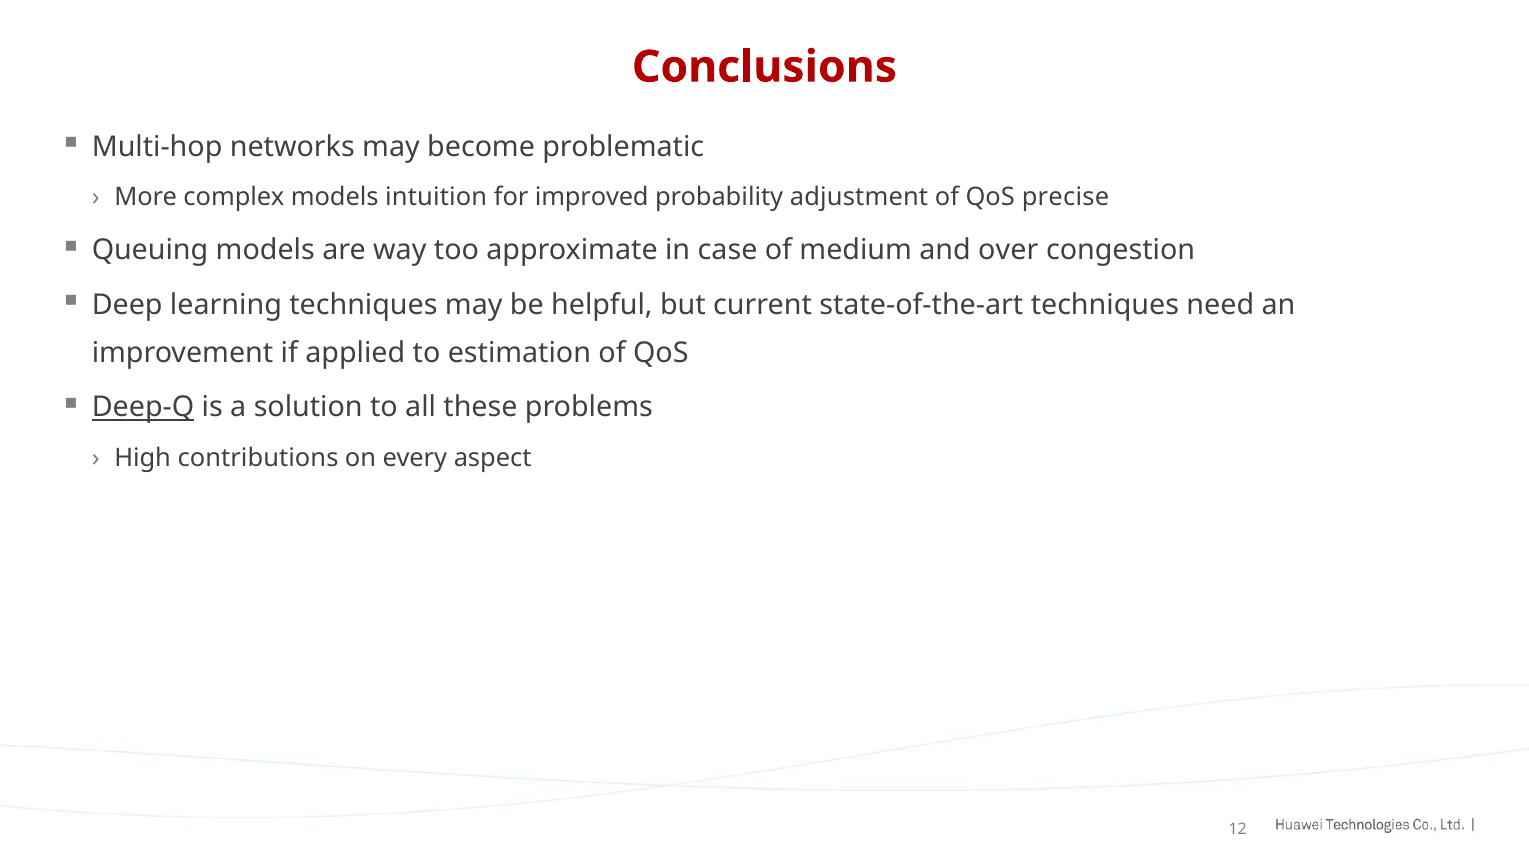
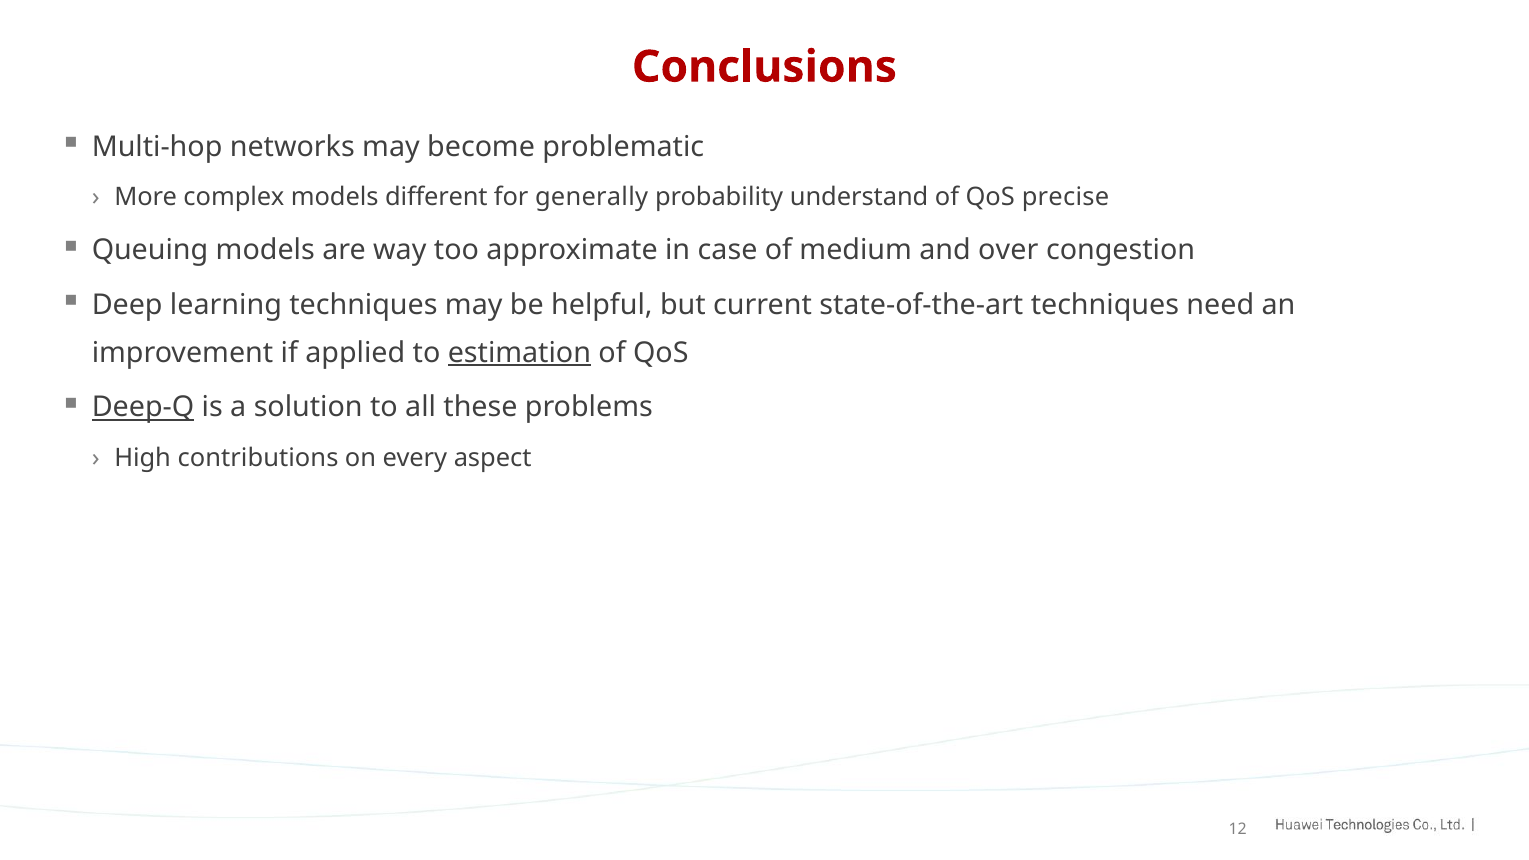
intuition: intuition -> different
improved: improved -> generally
adjustment: adjustment -> understand
estimation underline: none -> present
